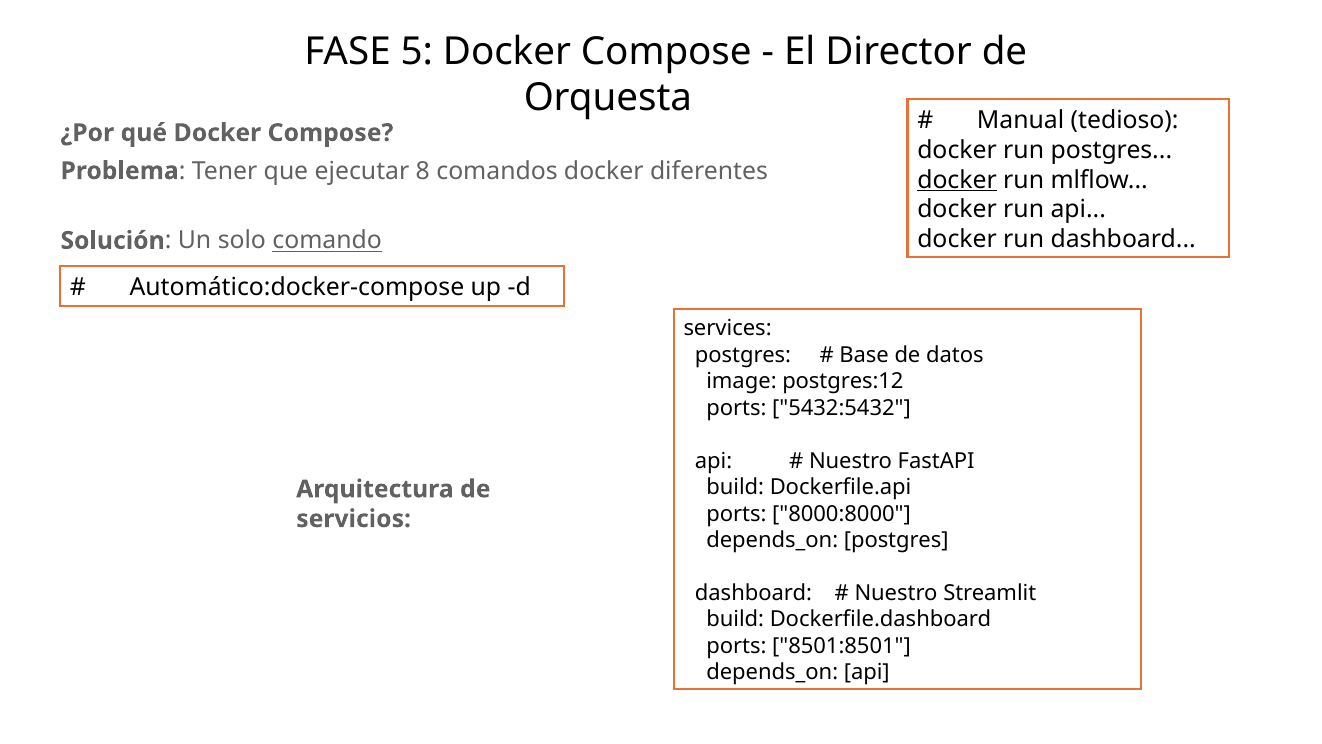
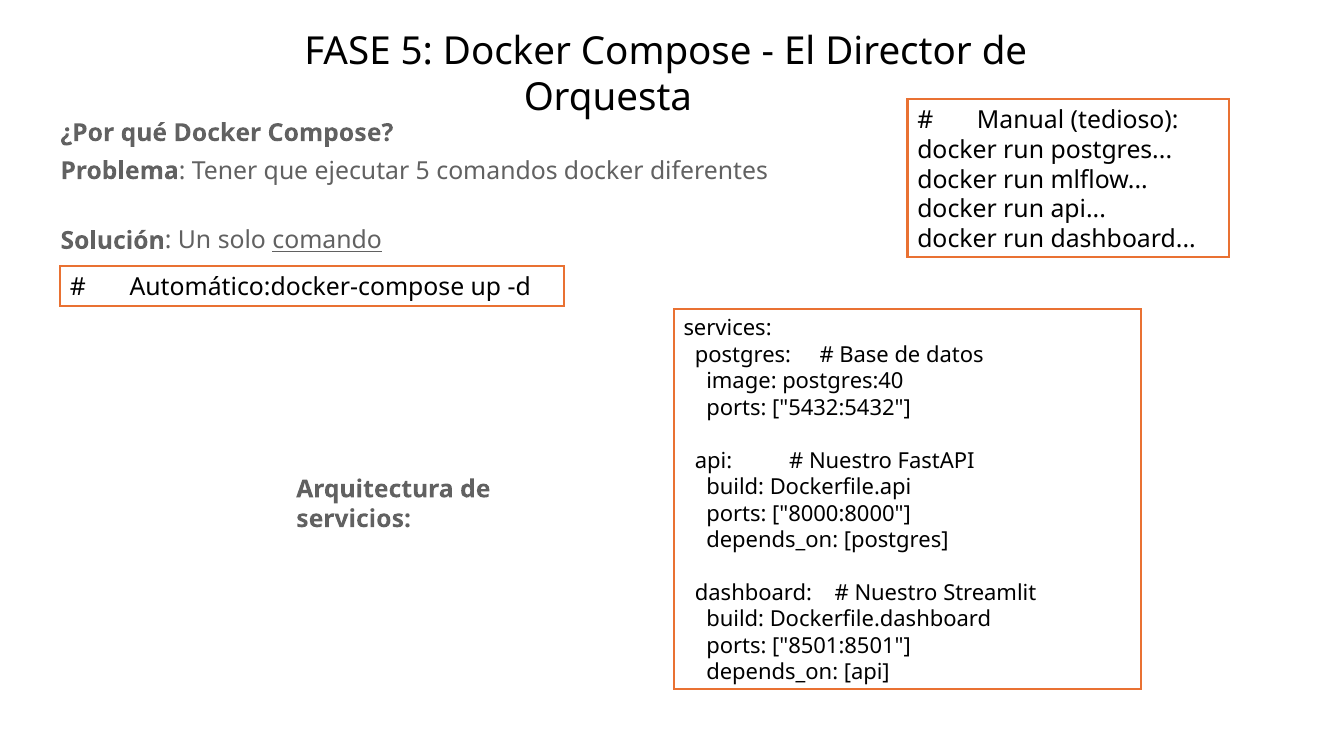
ejecutar 8: 8 -> 5
docker at (957, 180) underline: present -> none
postgres:12: postgres:12 -> postgres:40
